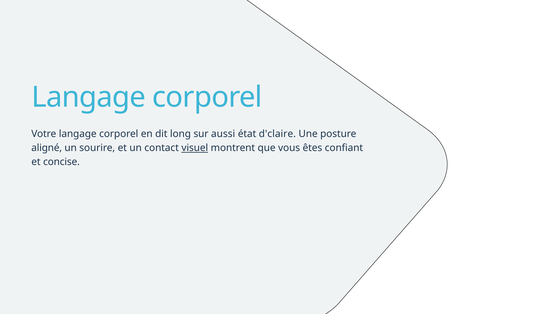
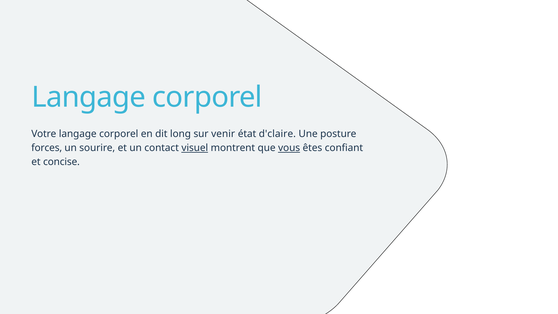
aussi: aussi -> venir
aligné: aligné -> forces
vous underline: none -> present
